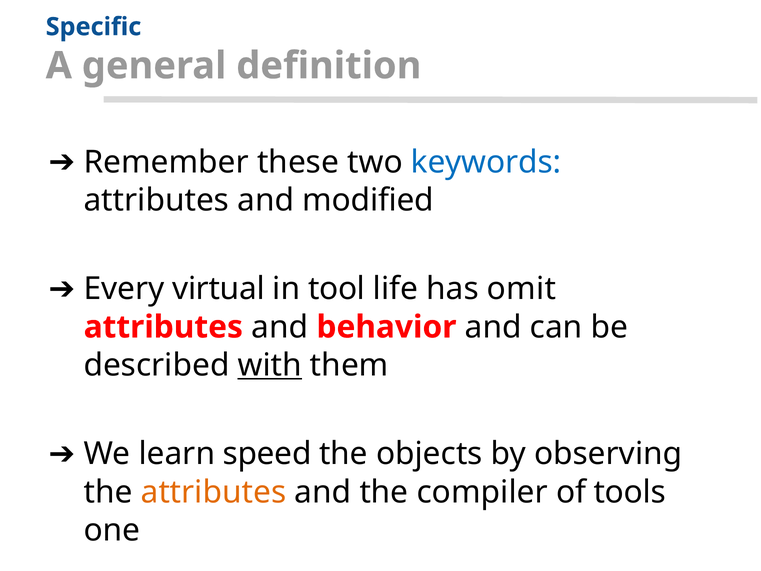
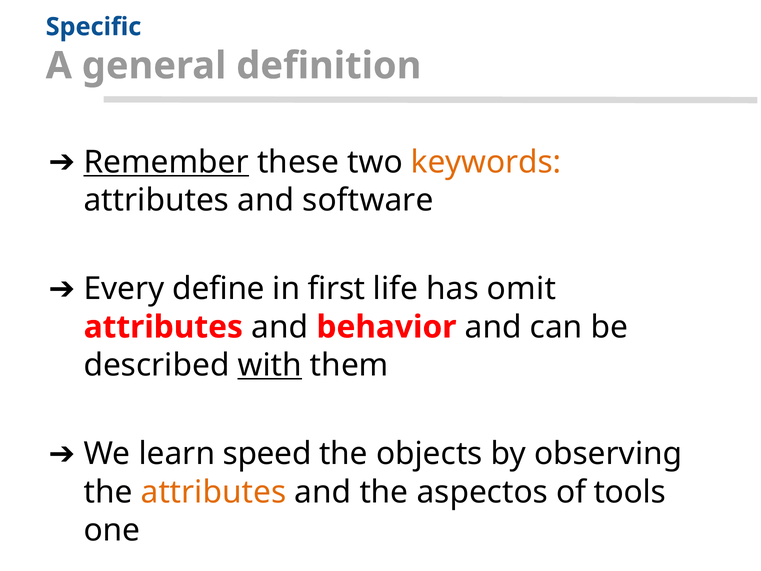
Remember underline: none -> present
keywords colour: blue -> orange
modified: modified -> software
virtual: virtual -> define
tool: tool -> first
compiler: compiler -> aspectos
